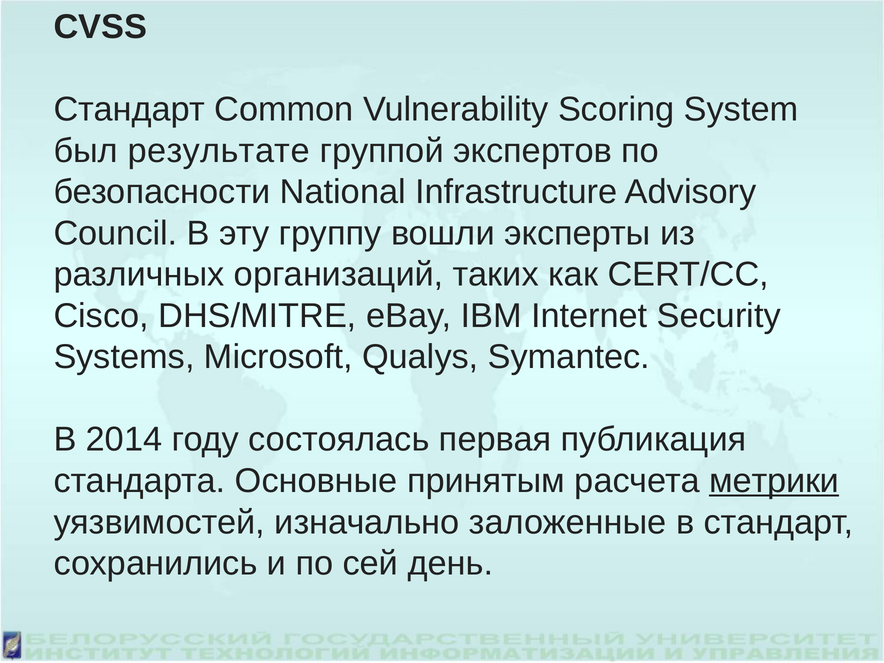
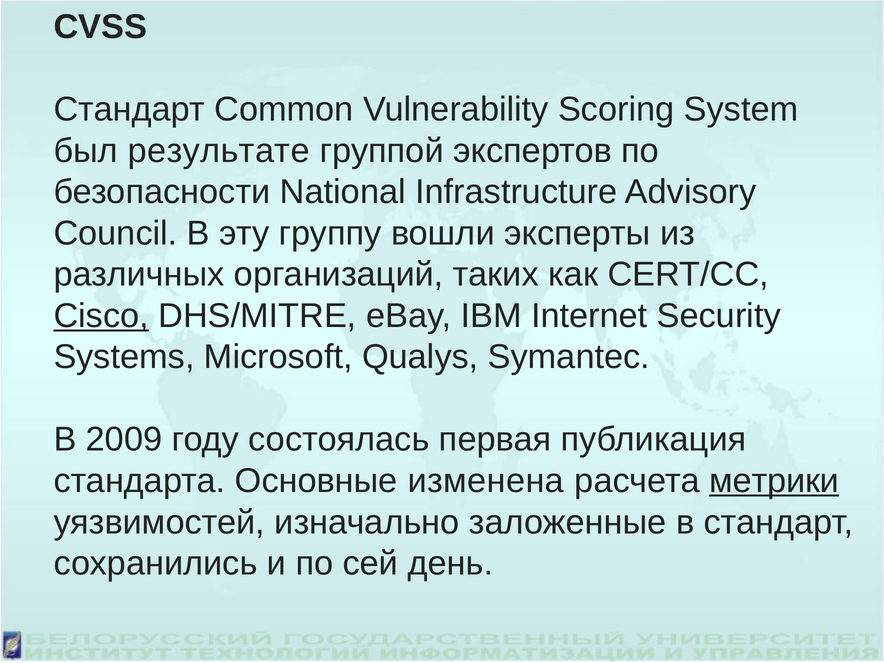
Cisco underline: none -> present
2014: 2014 -> 2009
принятым: принятым -> изменена
